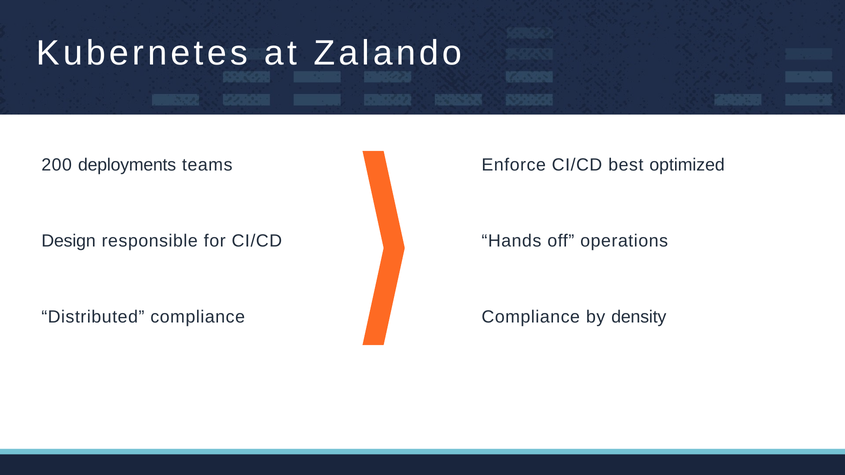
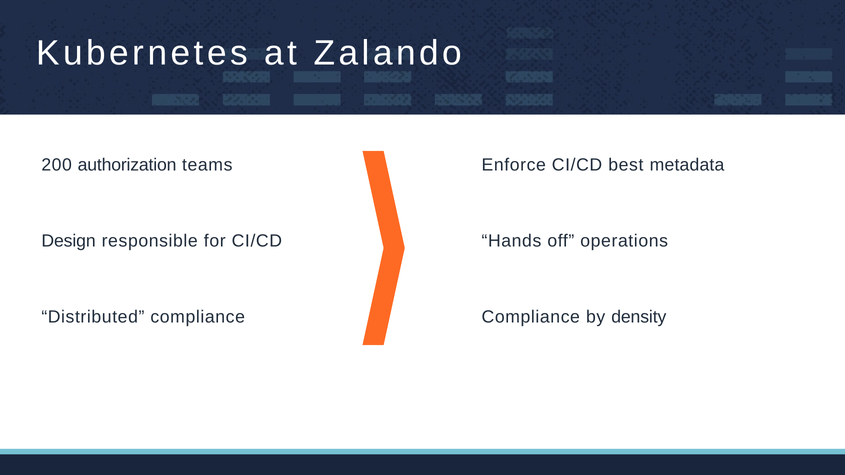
deployments: deployments -> authorization
optimized: optimized -> metadata
